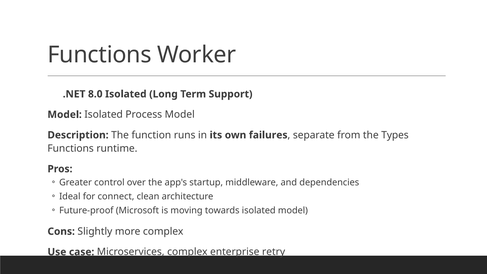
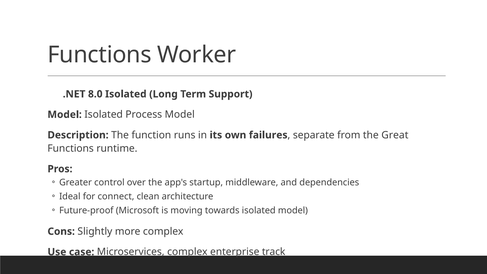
Types: Types -> Great
retry: retry -> track
